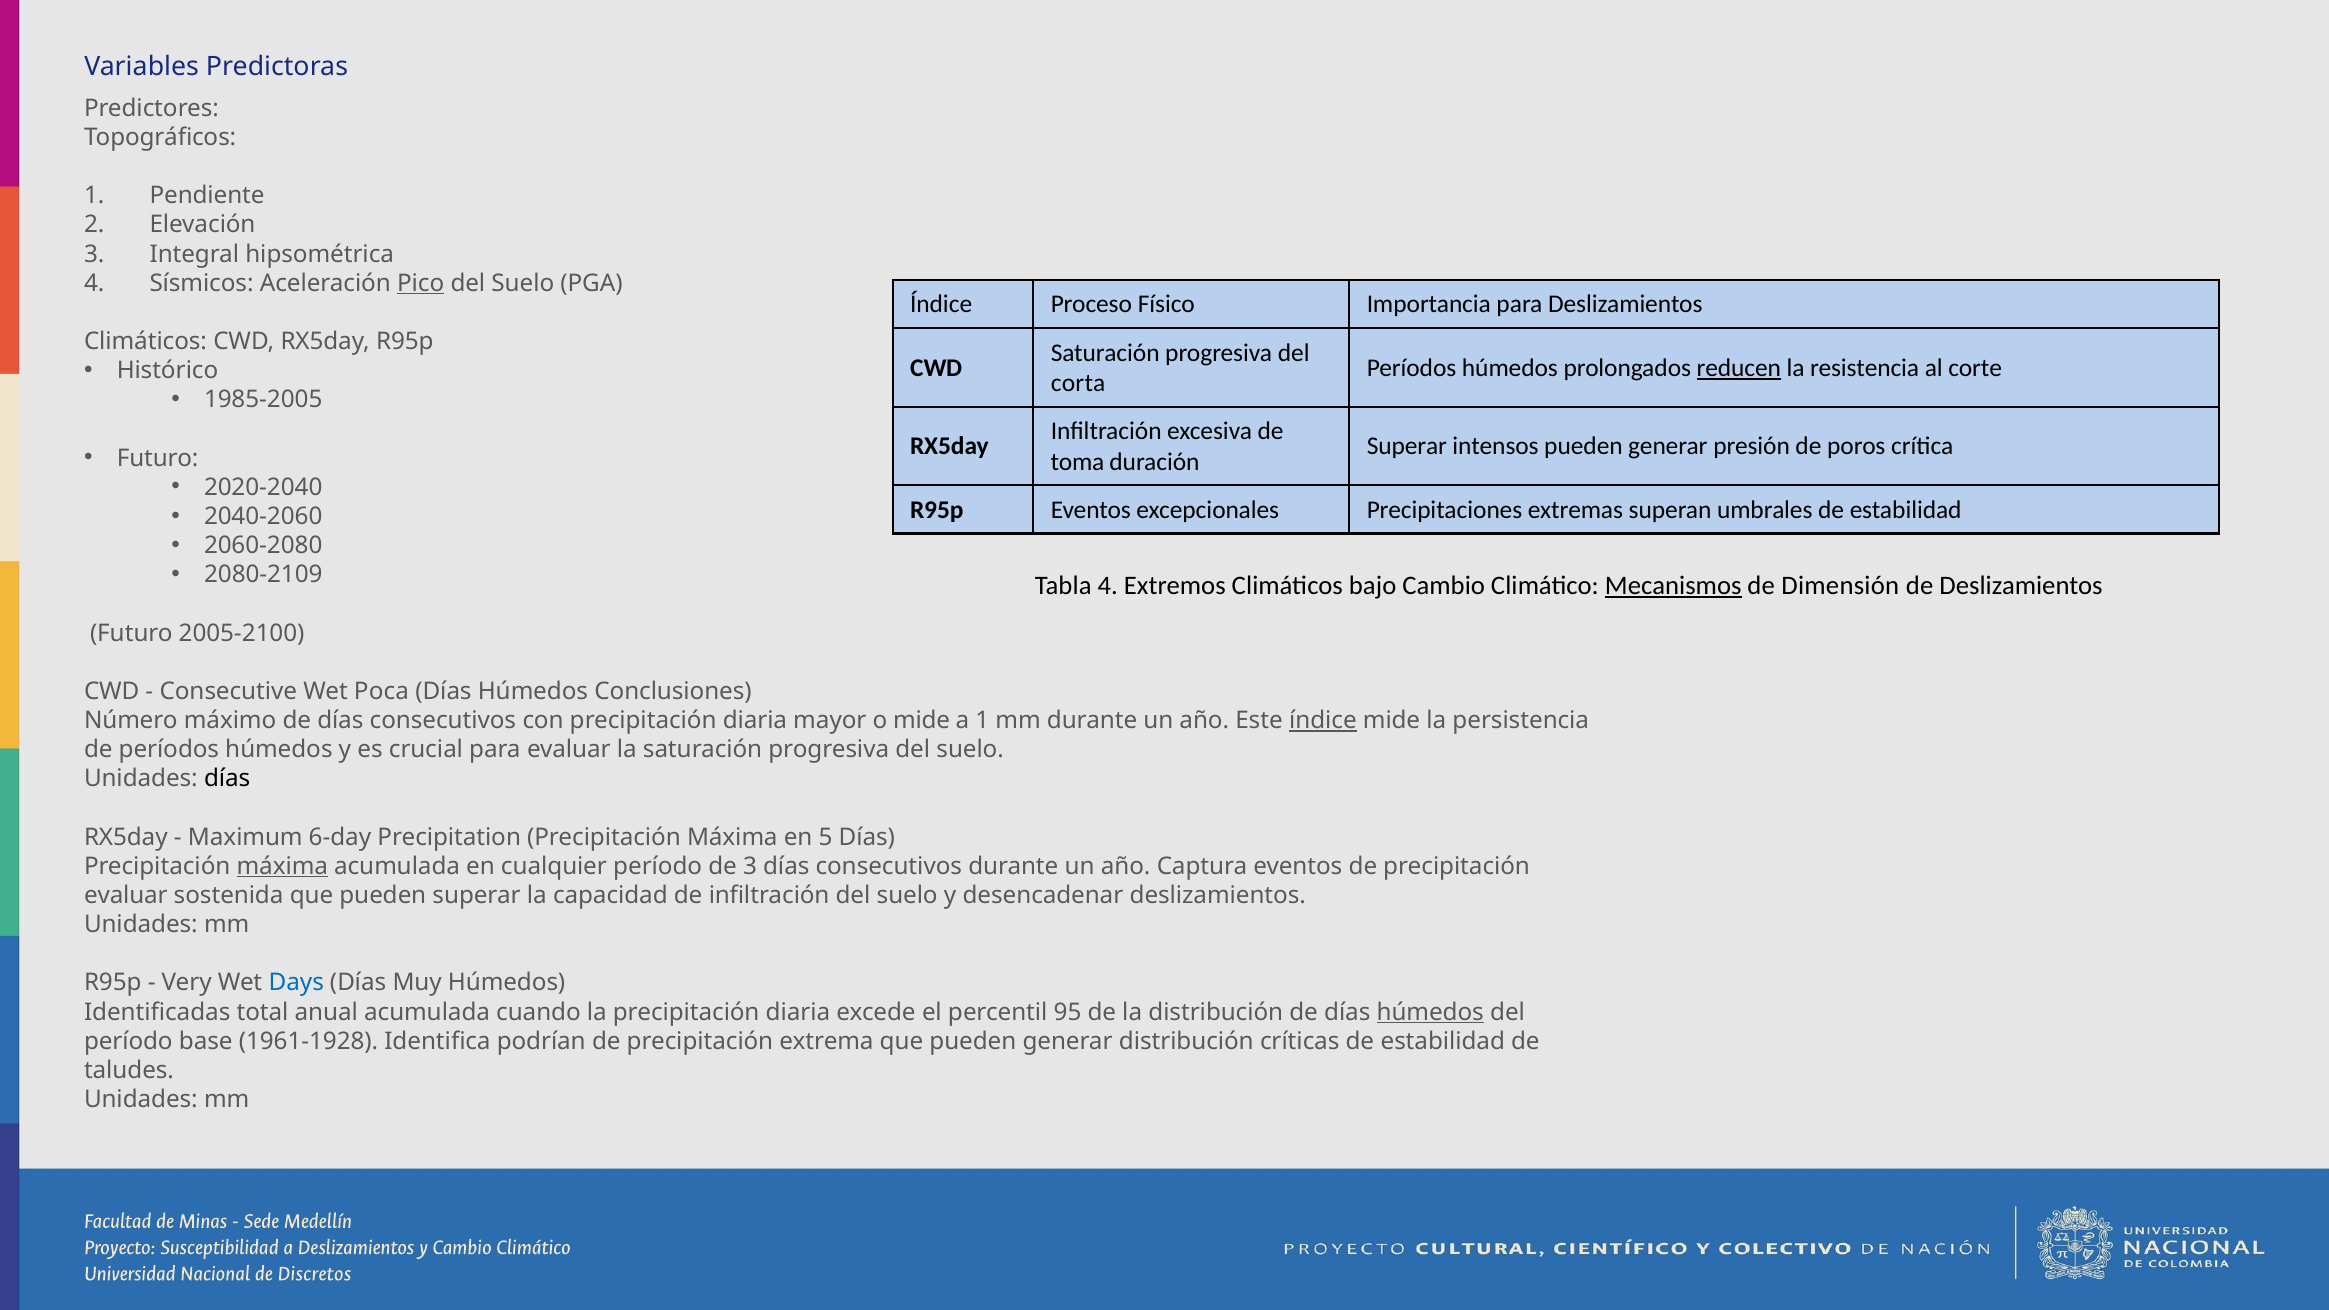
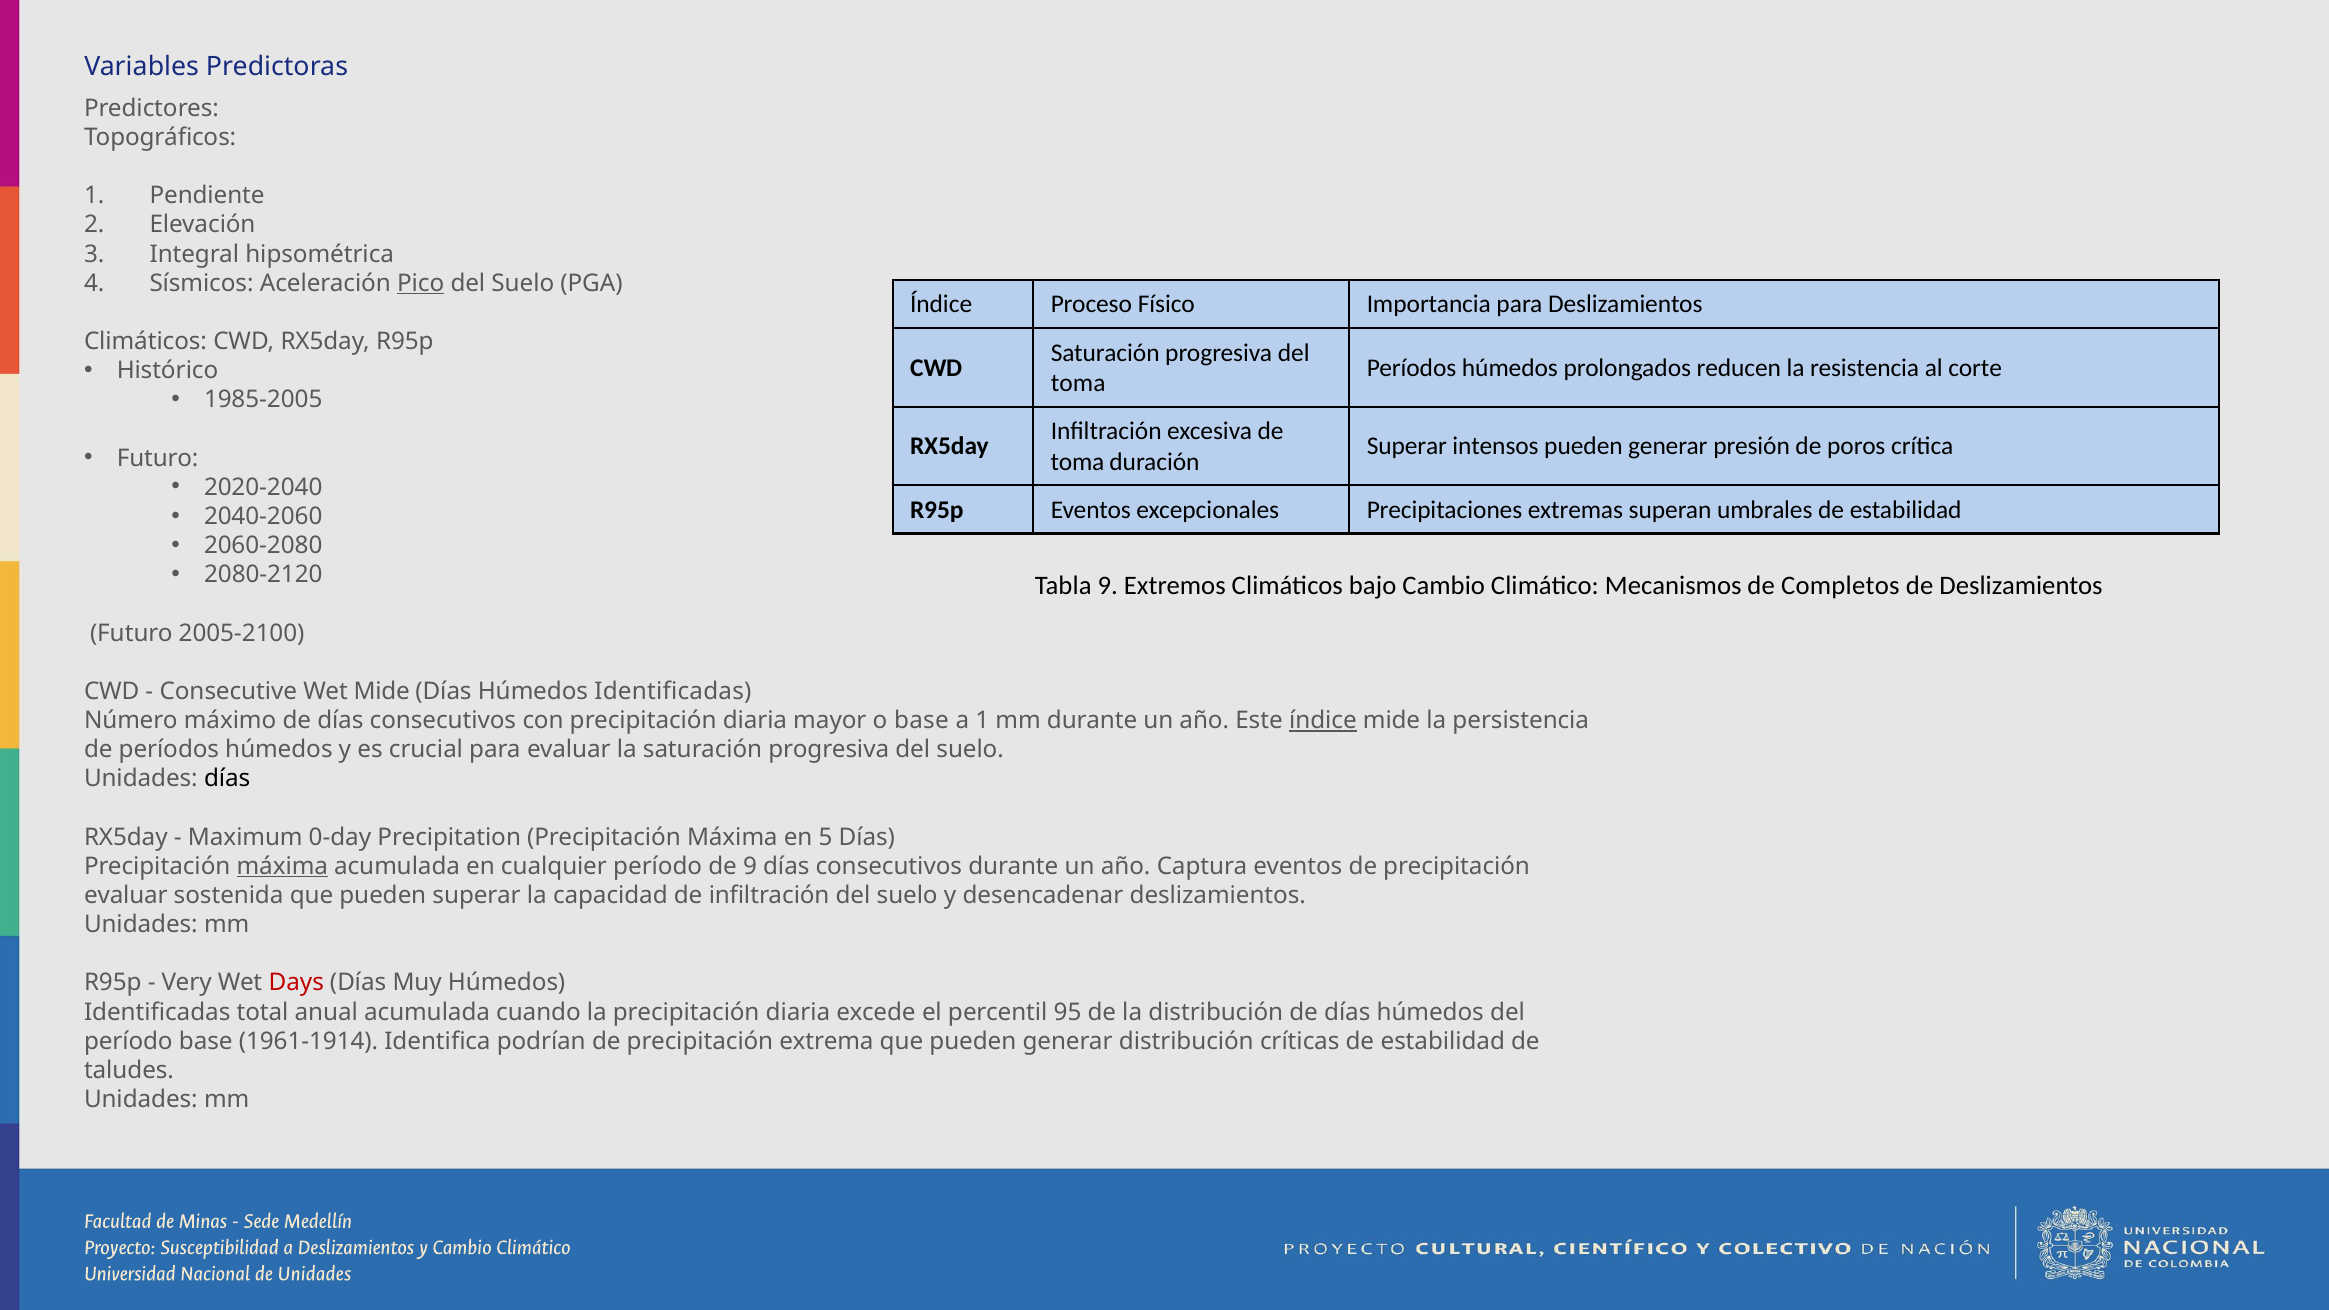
reducen underline: present -> none
corta at (1078, 384): corta -> toma
2080-2109: 2080-2109 -> 2080-2120
Tabla 4: 4 -> 9
Mecanismos underline: present -> none
Dimensión: Dimensión -> Completos
Wet Poca: Poca -> Mide
Días Húmedos Conclusiones: Conclusiones -> Identificadas
o mide: mide -> base
6-day: 6-day -> 0-day
de 3: 3 -> 9
Days colour: blue -> red
húmedos at (1430, 1012) underline: present -> none
1961-1928: 1961-1928 -> 1961-1914
de Discretos: Discretos -> Unidades
